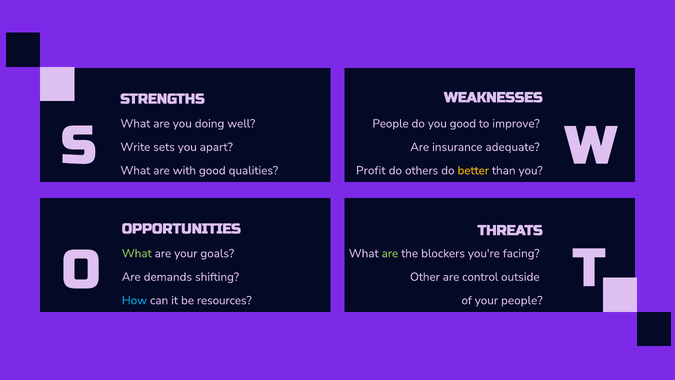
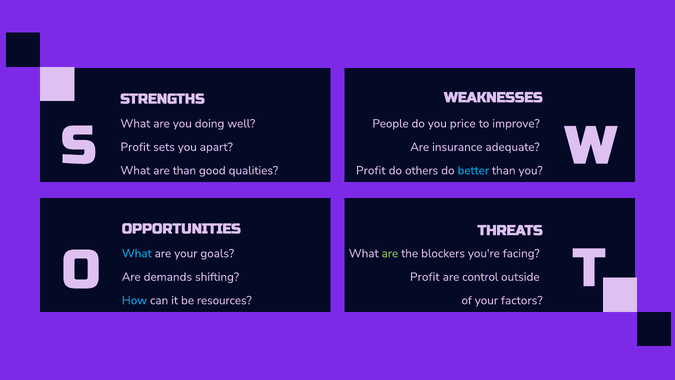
you good: good -> price
Write at (135, 147): Write -> Profit
are with: with -> than
better colour: yellow -> light blue
What at (137, 253) colour: light green -> light blue
Other at (425, 277): Other -> Profit
your people: people -> factors
